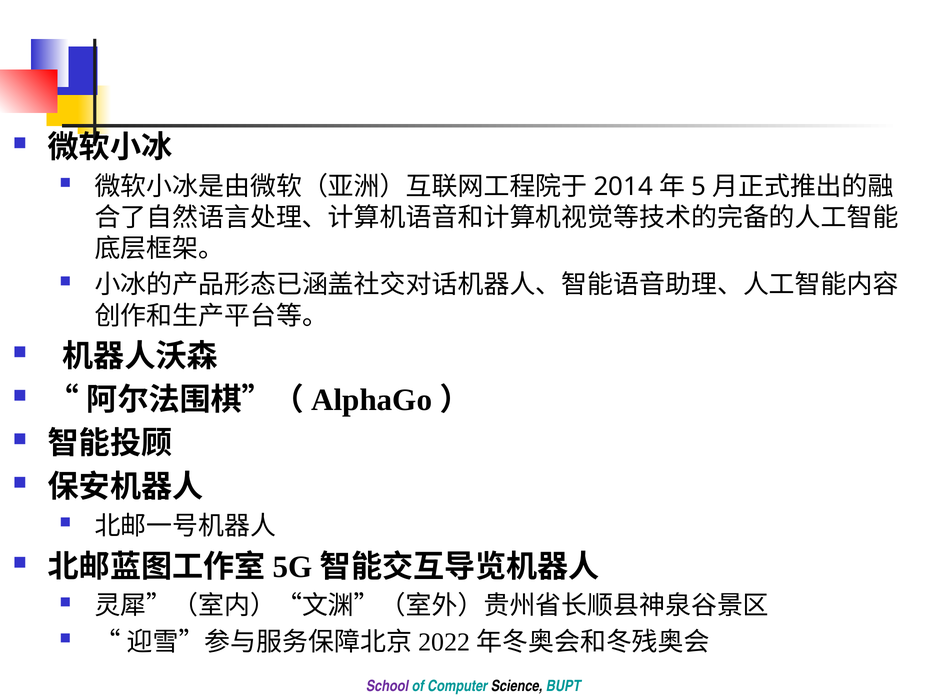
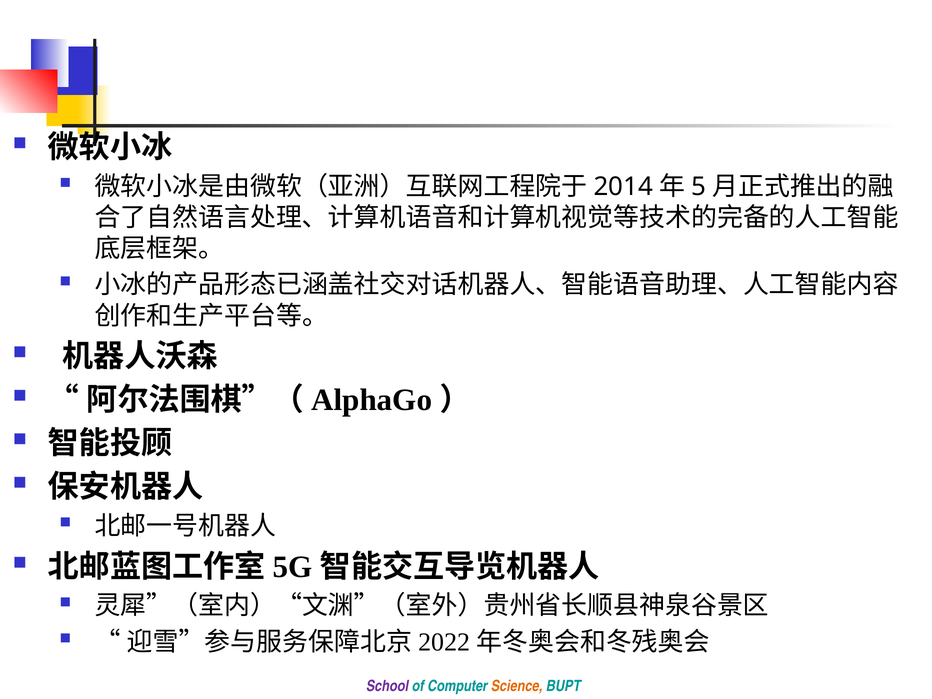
Science colour: black -> orange
